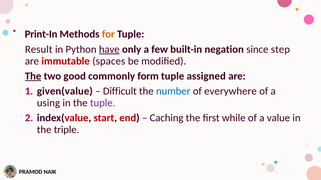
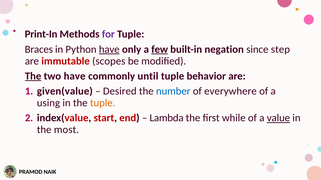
for colour: orange -> purple
Result: Result -> Braces
few underline: none -> present
spaces: spaces -> scopes
two good: good -> have
form: form -> until
assigned: assigned -> behavior
Difficult: Difficult -> Desired
tuple at (103, 103) colour: purple -> orange
Caching: Caching -> Lambda
value underline: none -> present
triple: triple -> most
